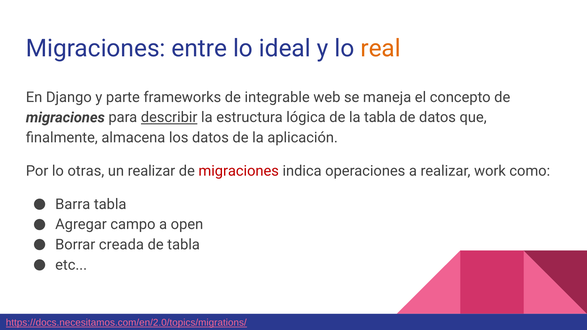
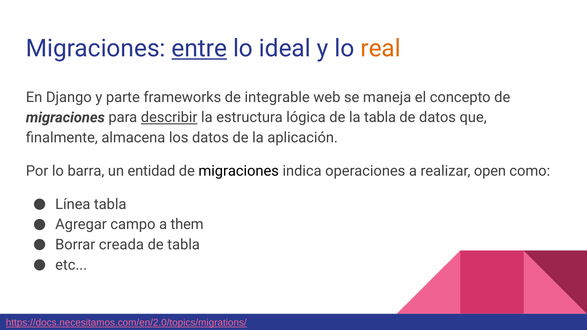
entre underline: none -> present
otras: otras -> barra
un realizar: realizar -> entidad
migraciones at (239, 171) colour: red -> black
work: work -> open
Barra: Barra -> Línea
open: open -> them
